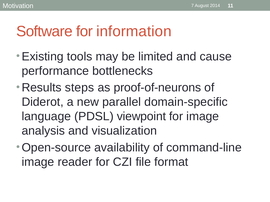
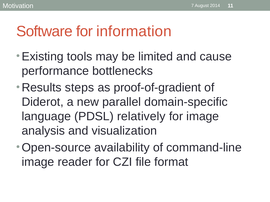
proof-of-neurons: proof-of-neurons -> proof-of-gradient
viewpoint: viewpoint -> relatively
